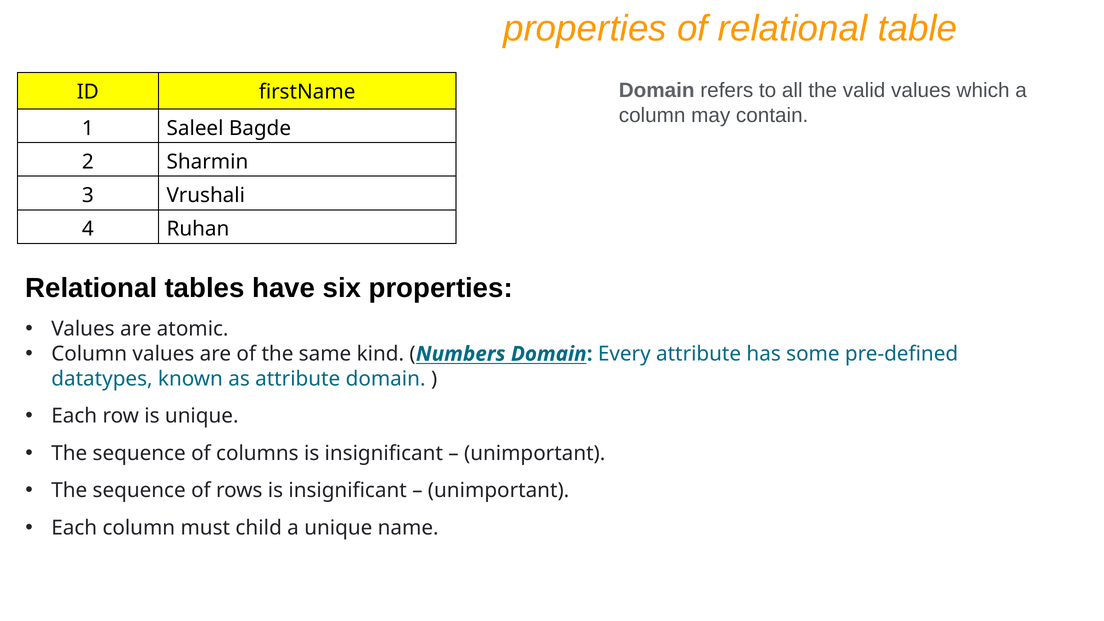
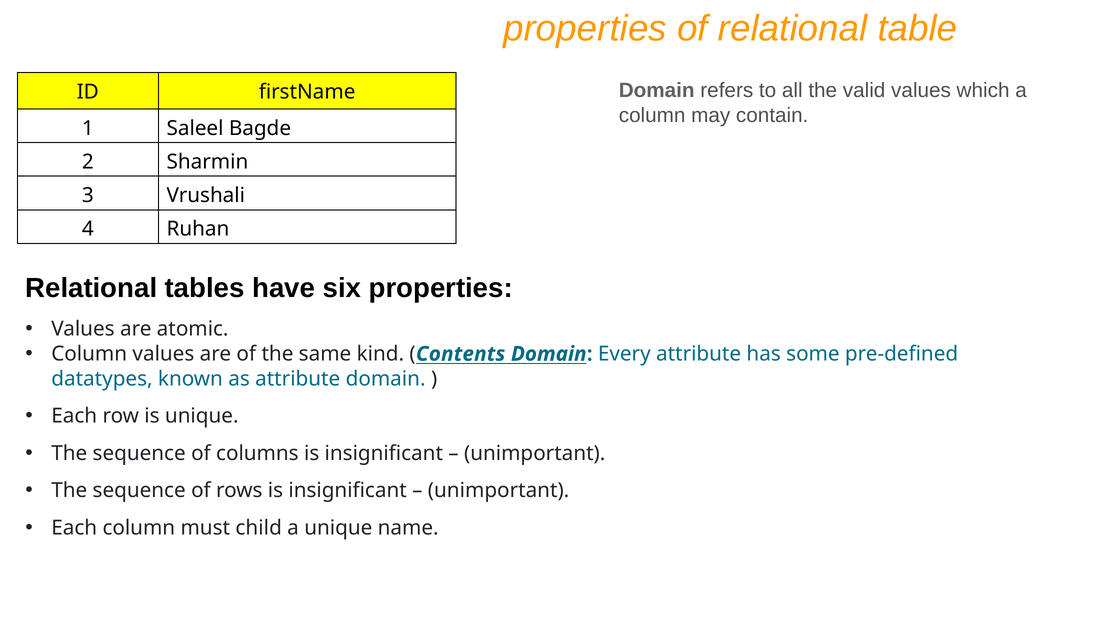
Numbers: Numbers -> Contents
